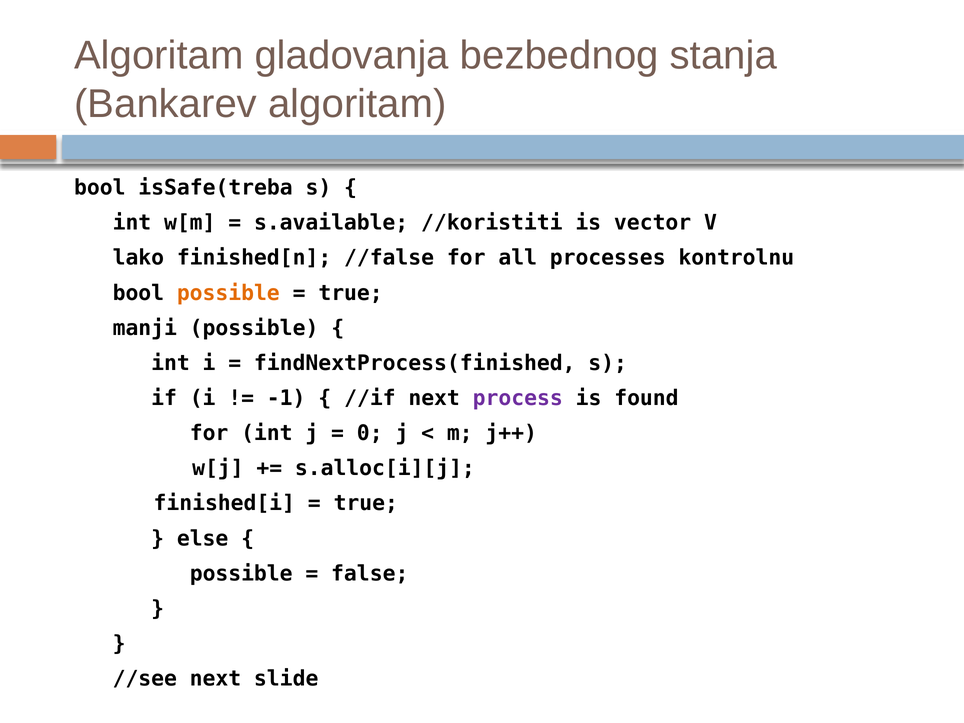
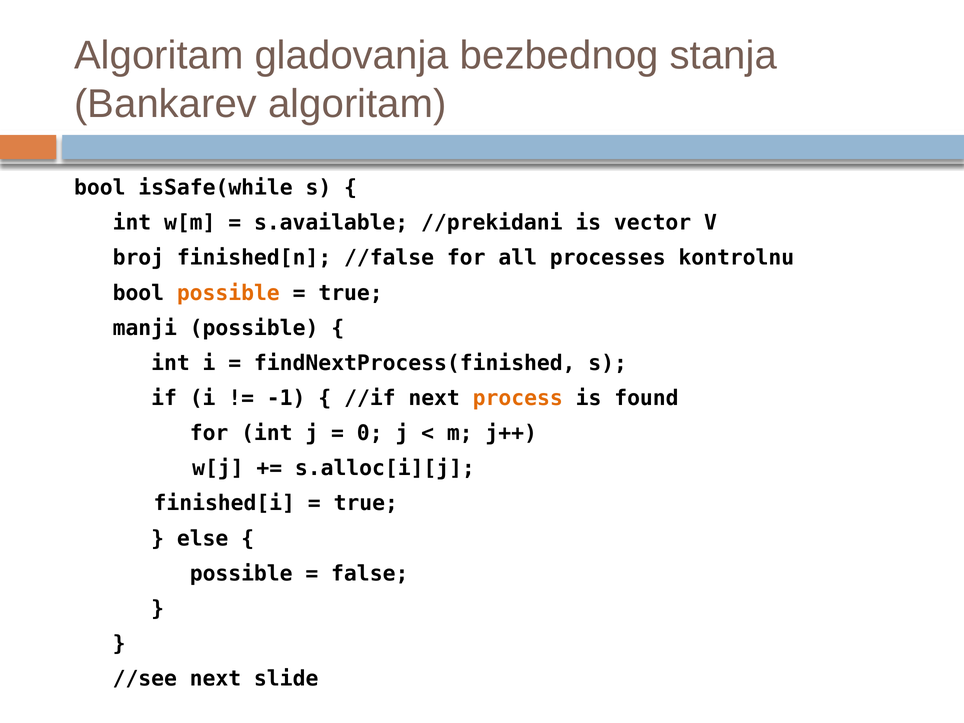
isSafe(treba: isSafe(treba -> isSafe(while
//koristiti: //koristiti -> //prekidani
lako: lako -> broj
process colour: purple -> orange
